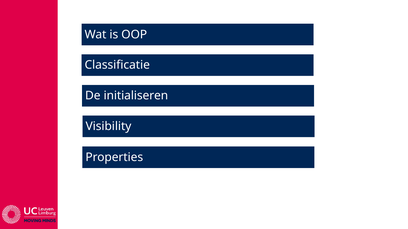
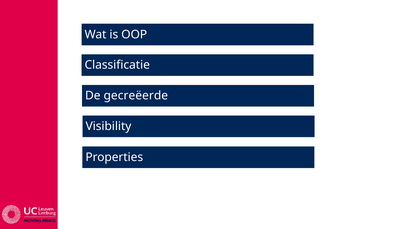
initialiseren: initialiseren -> gecreëerde
